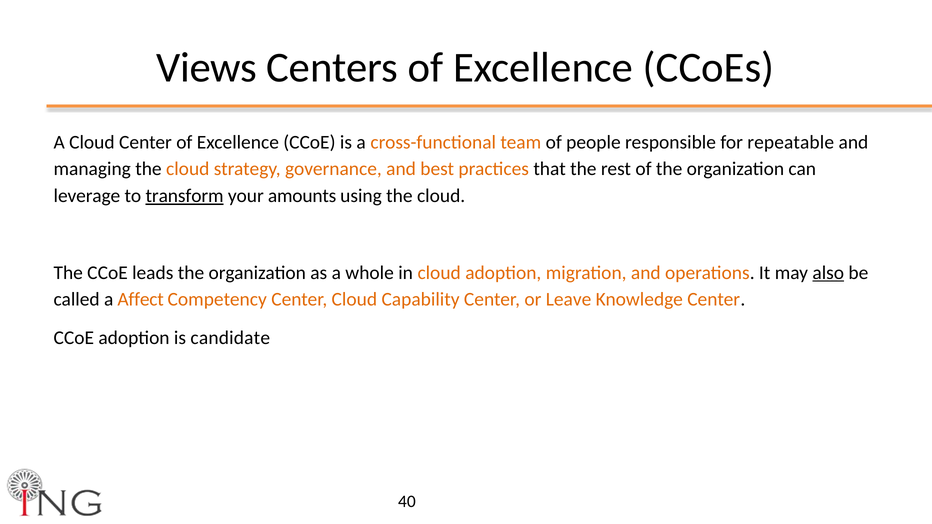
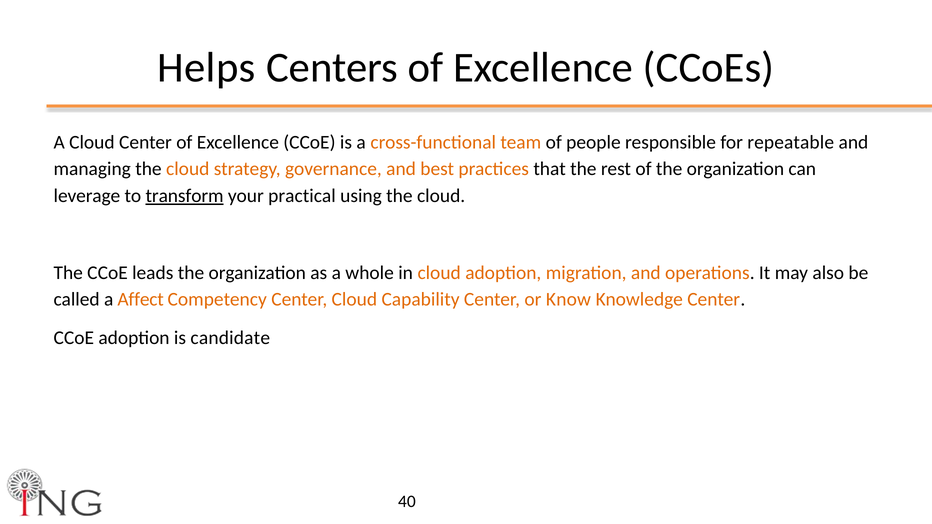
Views: Views -> Helps
amounts: amounts -> practical
also underline: present -> none
Leave: Leave -> Know
